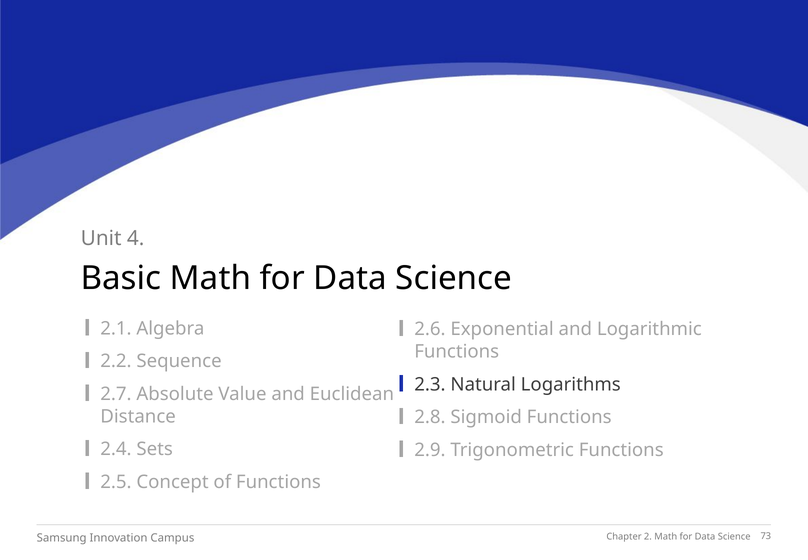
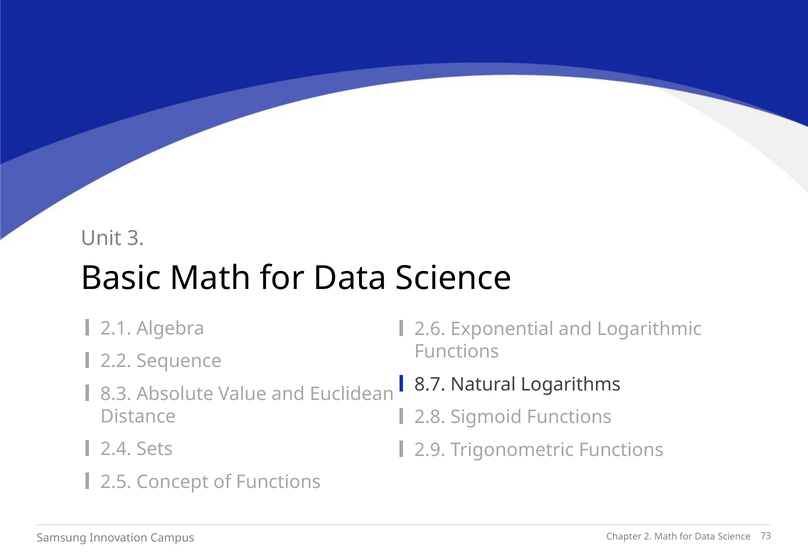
4: 4 -> 3
2.3: 2.3 -> 8.7
2.7: 2.7 -> 8.3
